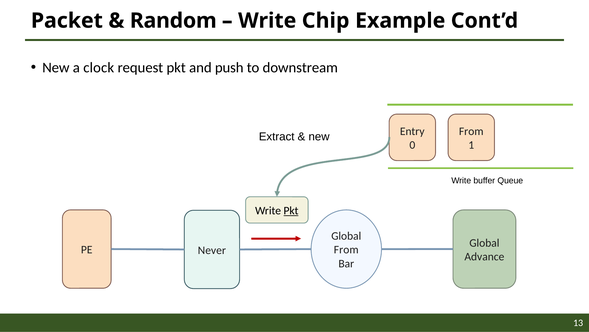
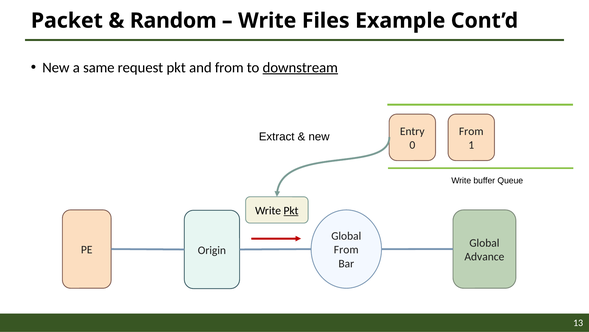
Chip: Chip -> Files
clock: clock -> same
and push: push -> from
downstream underline: none -> present
Never: Never -> Origin
